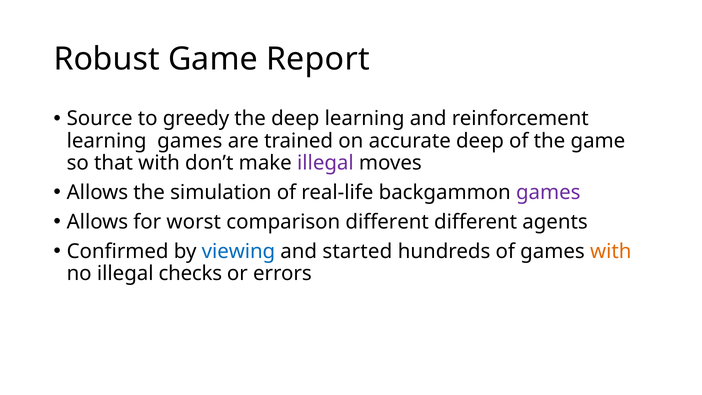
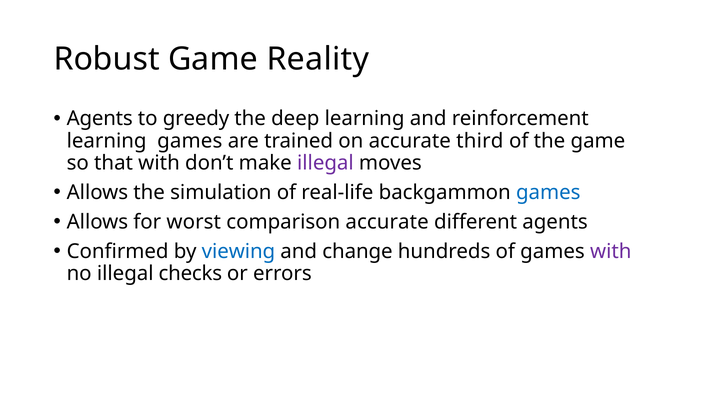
Report: Report -> Reality
Source at (100, 119): Source -> Agents
accurate deep: deep -> third
games at (548, 192) colour: purple -> blue
comparison different: different -> accurate
started: started -> change
with at (611, 251) colour: orange -> purple
